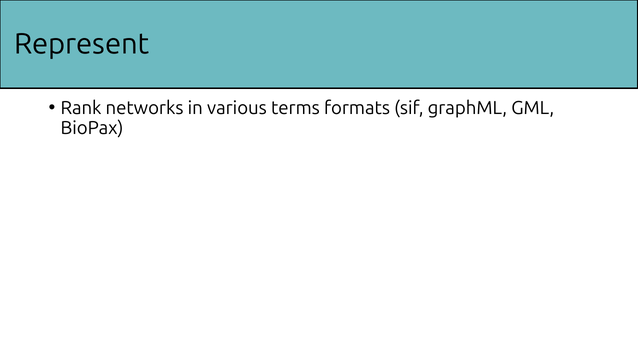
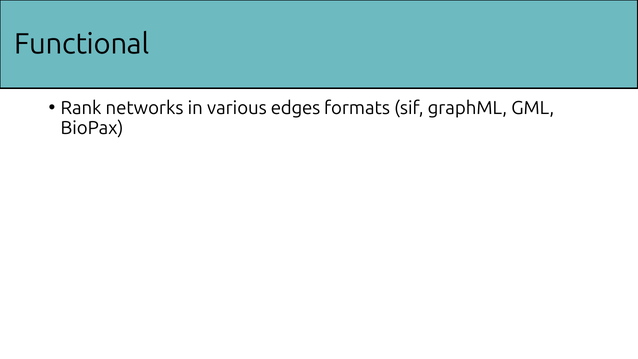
Represent: Represent -> Functional
terms: terms -> edges
